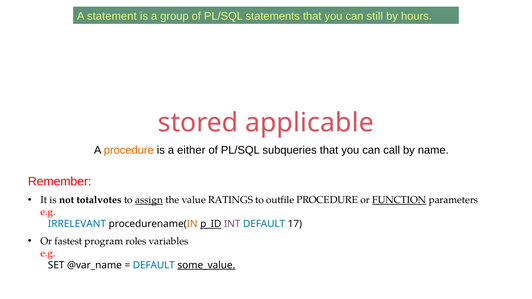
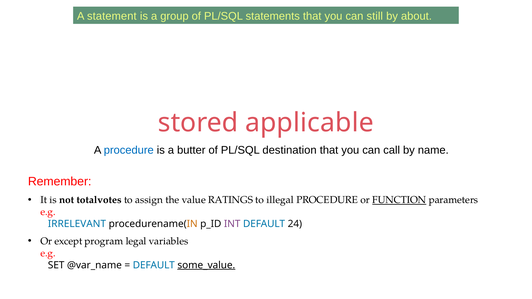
hours: hours -> about
procedure at (129, 150) colour: orange -> blue
either: either -> butter
subqueries: subqueries -> destination
assign underline: present -> none
outfile: outfile -> illegal
p_ID underline: present -> none
17: 17 -> 24
fastest: fastest -> except
roles: roles -> legal
